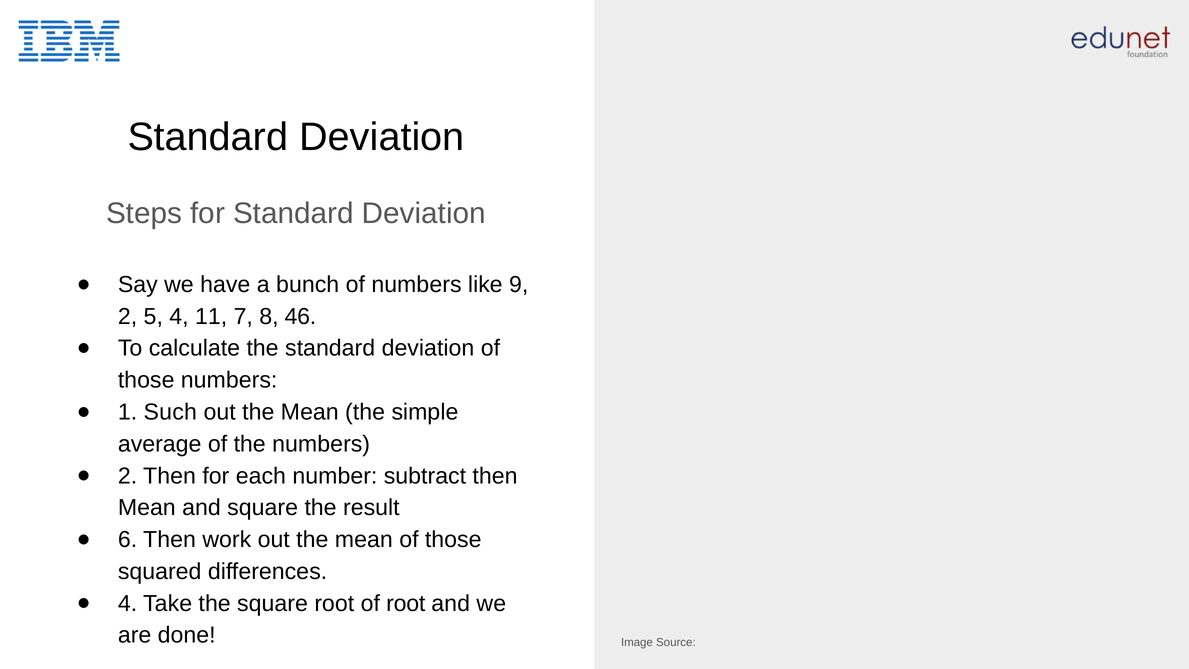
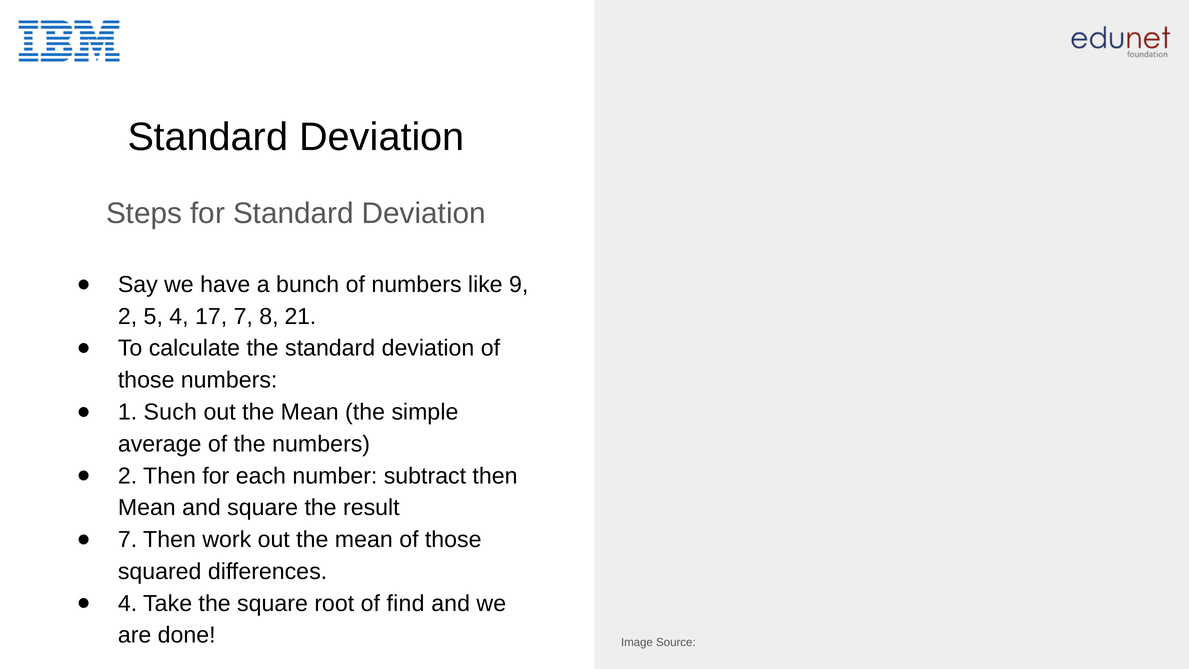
11: 11 -> 17
46: 46 -> 21
6 at (128, 540): 6 -> 7
of root: root -> find
